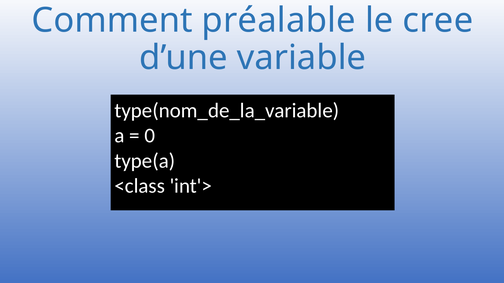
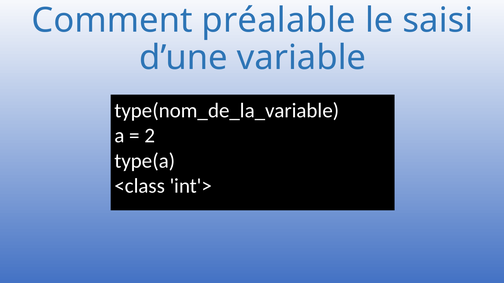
cree: cree -> saisi
0: 0 -> 2
